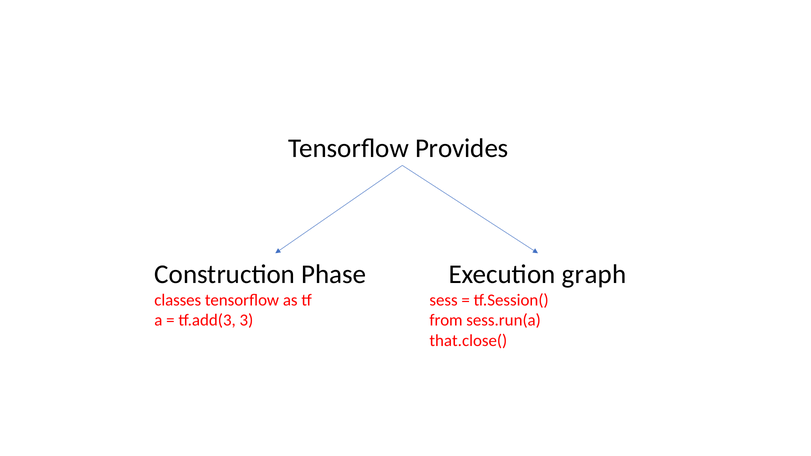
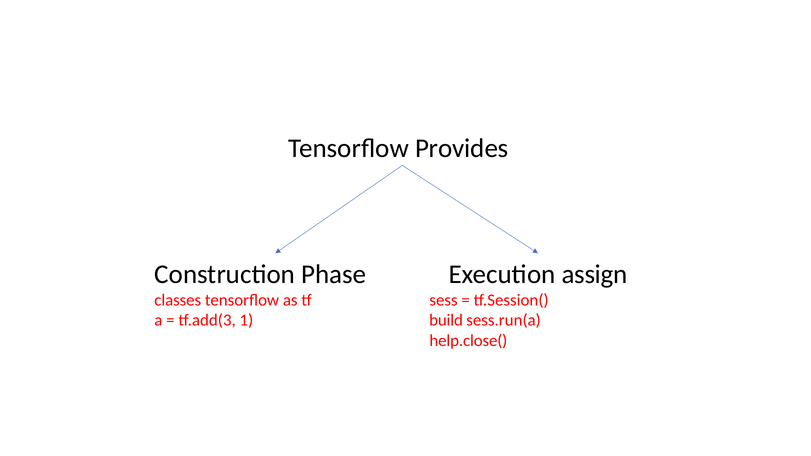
graph: graph -> assign
3: 3 -> 1
from: from -> build
that.close(: that.close( -> help.close(
